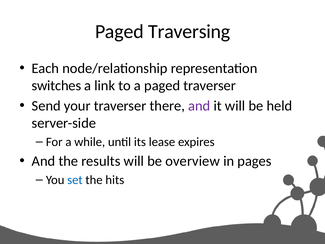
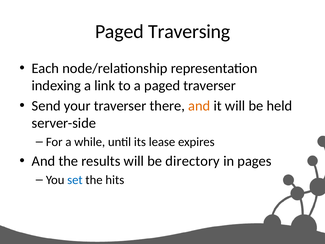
switches: switches -> indexing
and at (199, 106) colour: purple -> orange
overview: overview -> directory
